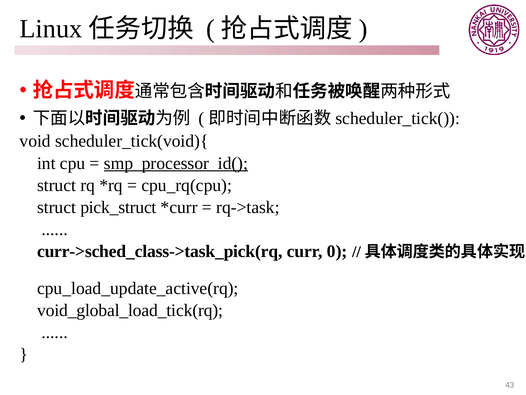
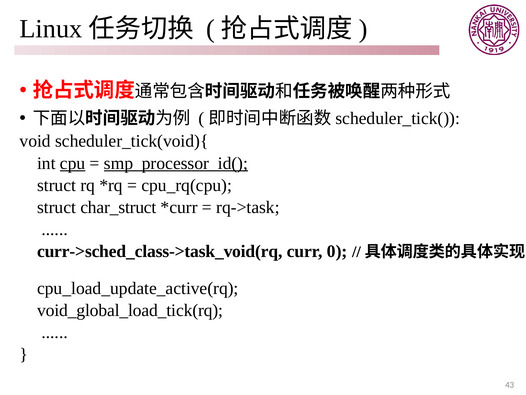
cpu underline: none -> present
pick_struct: pick_struct -> char_struct
curr->sched_class->task_pick(rq: curr->sched_class->task_pick(rq -> curr->sched_class->task_void(rq
